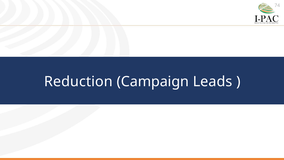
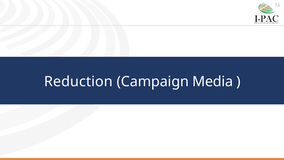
Leads: Leads -> Media
